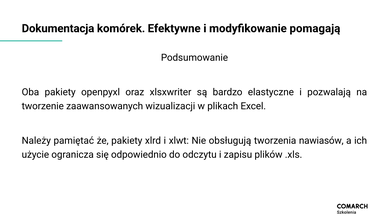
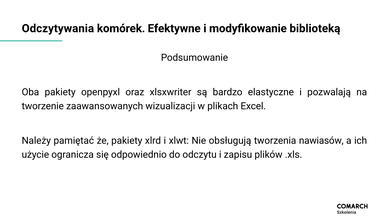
Dokumentacja: Dokumentacja -> Odczytywania
pomagają: pomagają -> biblioteką
